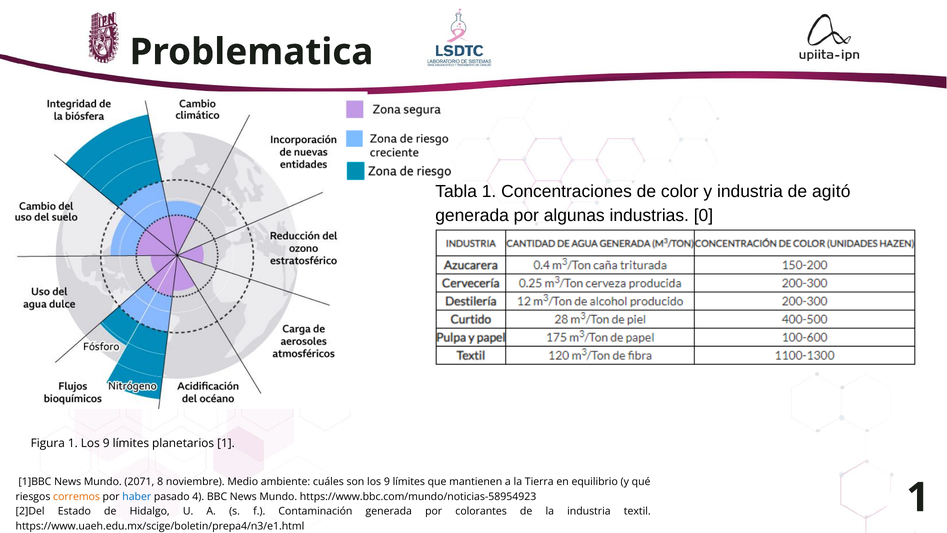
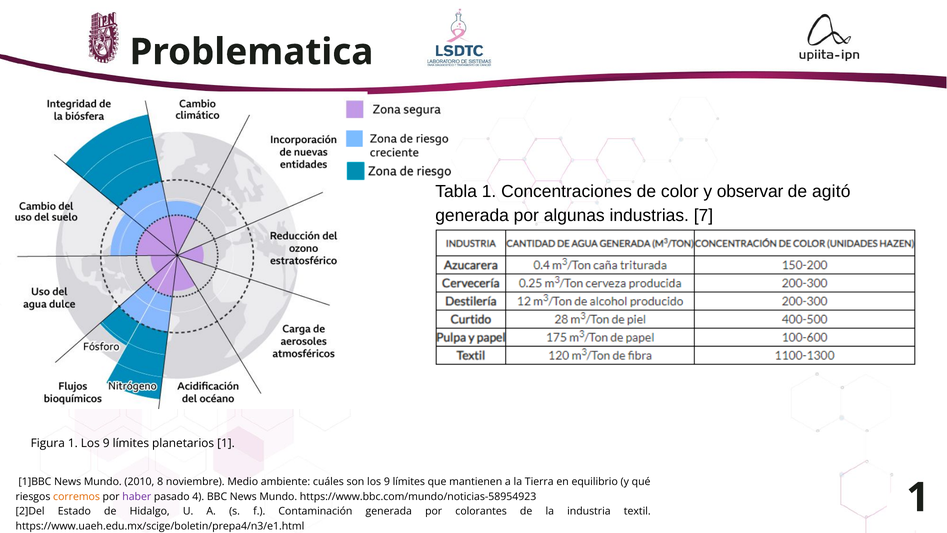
y industria: industria -> observar
0: 0 -> 7
2071: 2071 -> 2010
haber colour: blue -> purple
